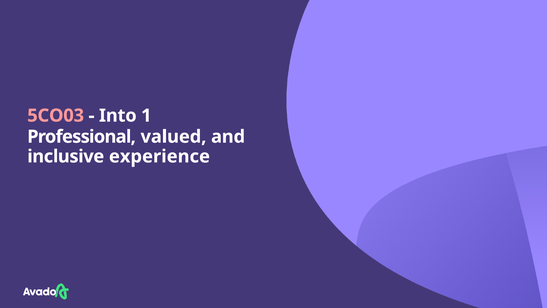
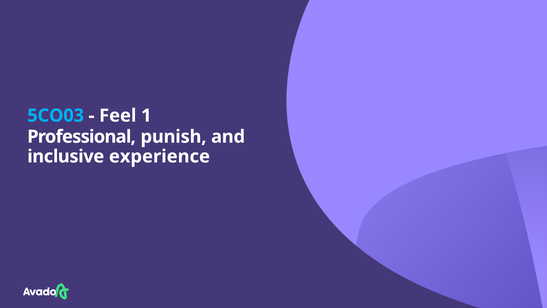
5CO03 colour: pink -> light blue
Into: Into -> Feel
valued: valued -> punish
